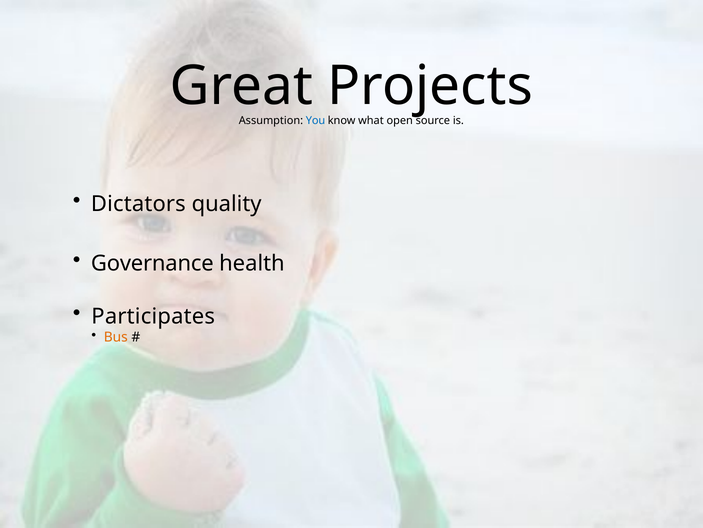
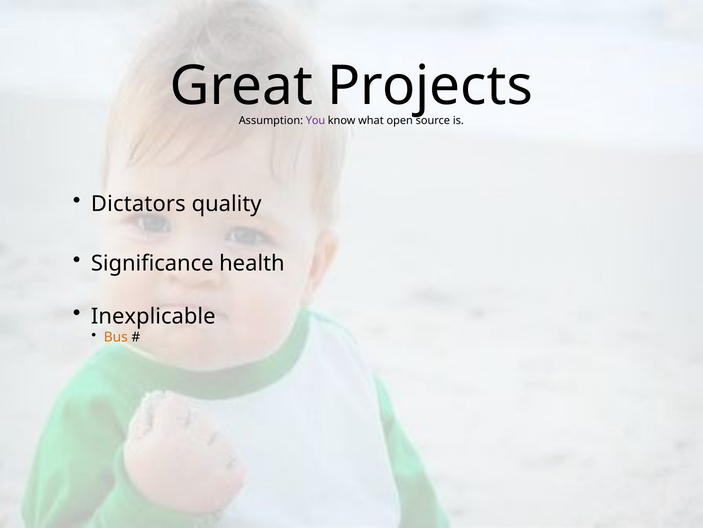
You colour: blue -> purple
Governance: Governance -> Significance
Participates: Participates -> Inexplicable
